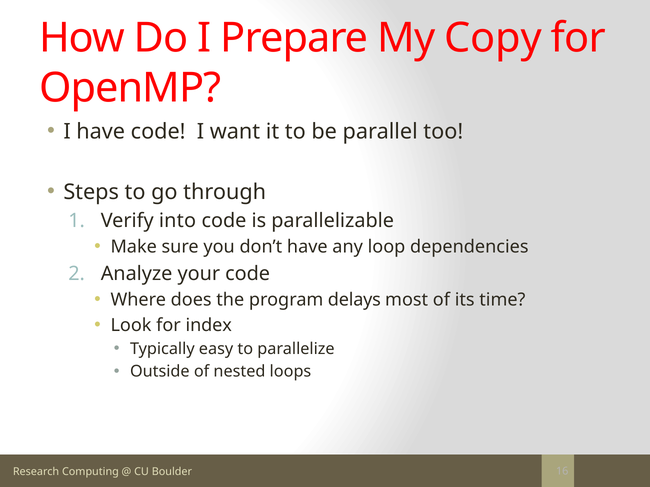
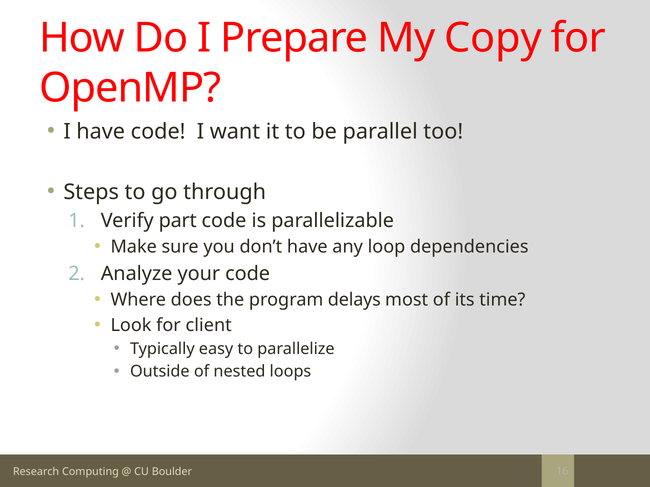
into: into -> part
index: index -> client
